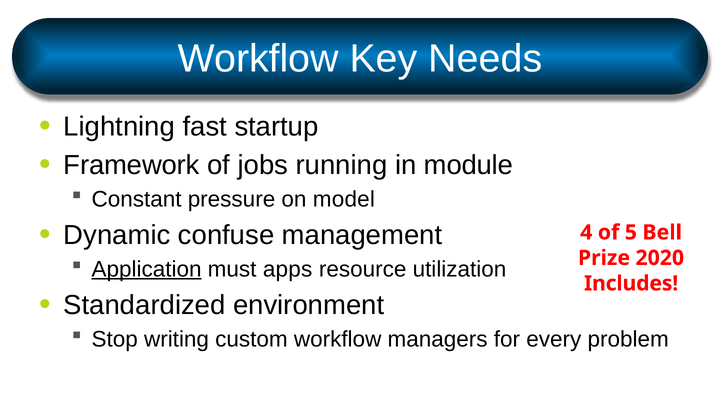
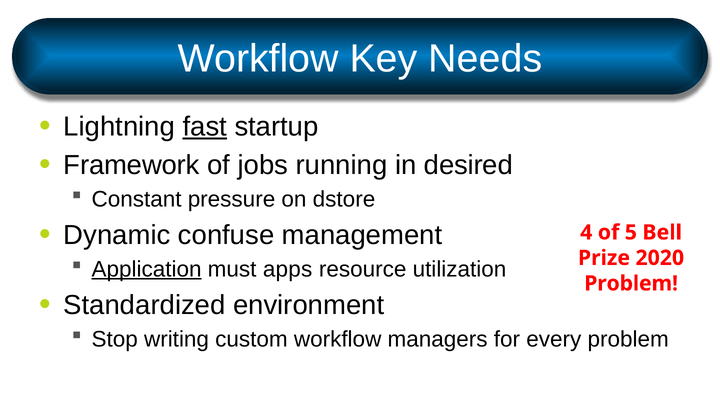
fast underline: none -> present
module: module -> desired
model: model -> dstore
Includes at (631, 283): Includes -> Problem
